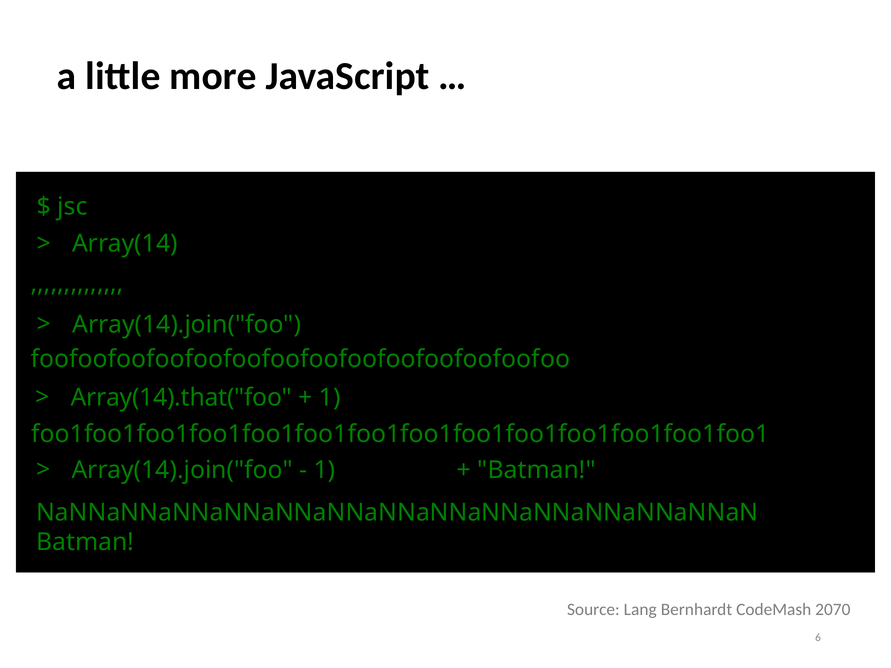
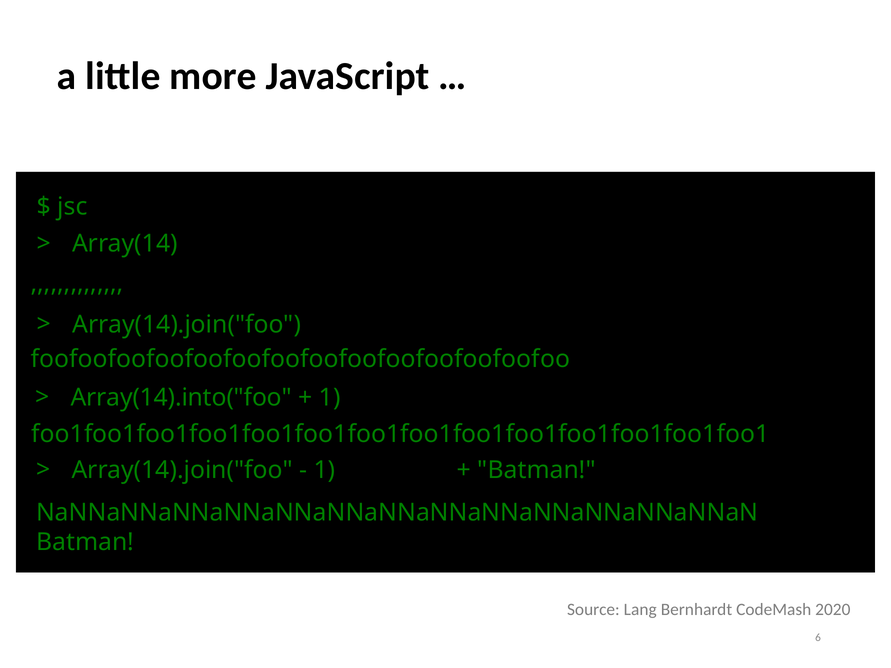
Array(14).that("foo: Array(14).that("foo -> Array(14).into("foo
2070: 2070 -> 2020
